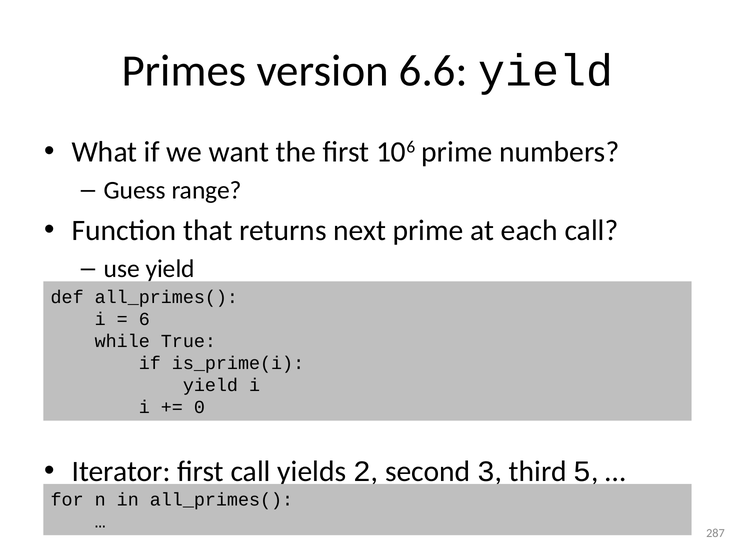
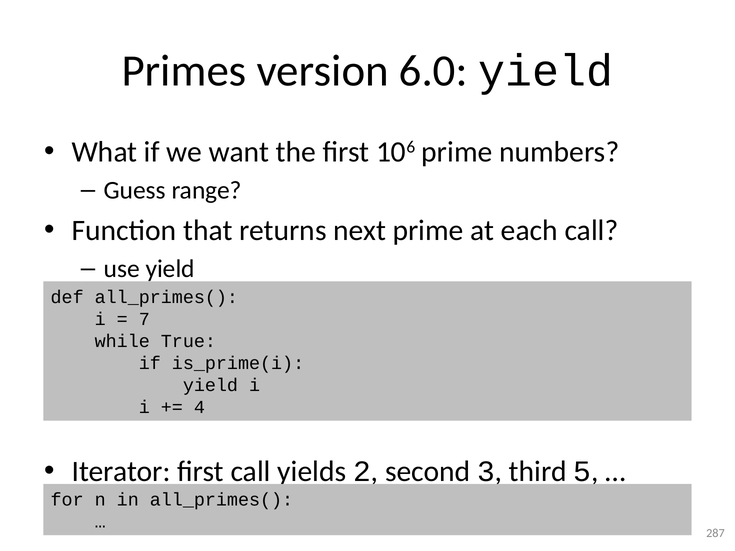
6.6: 6.6 -> 6.0
6: 6 -> 7
0: 0 -> 4
